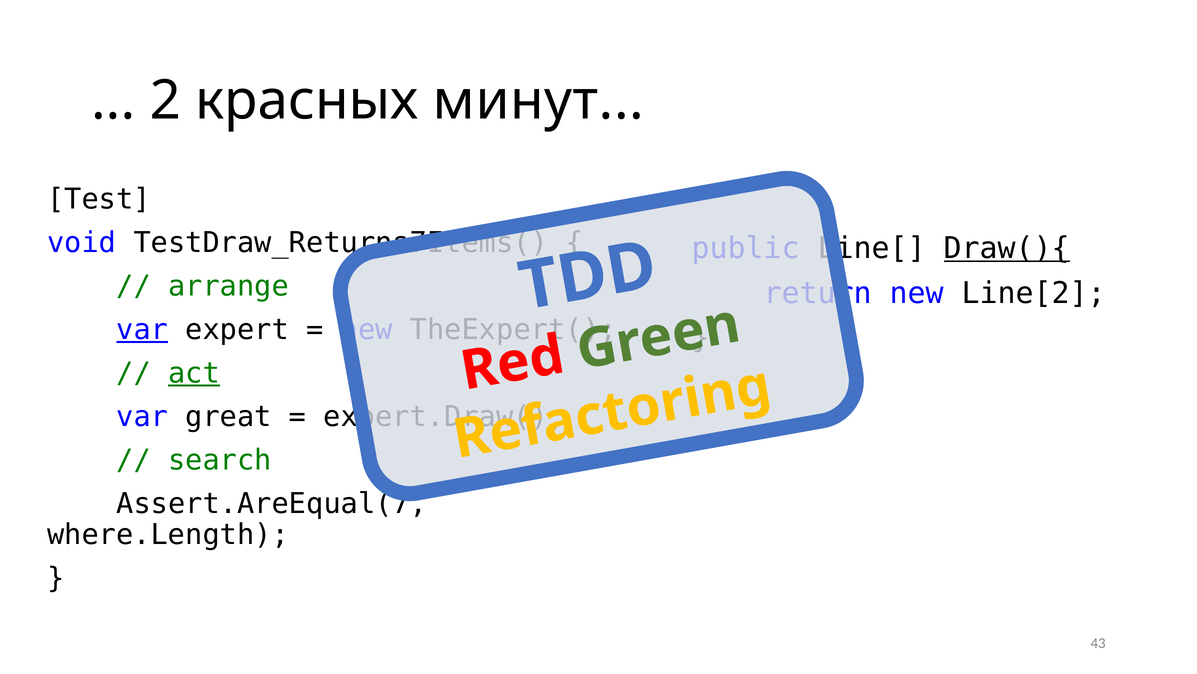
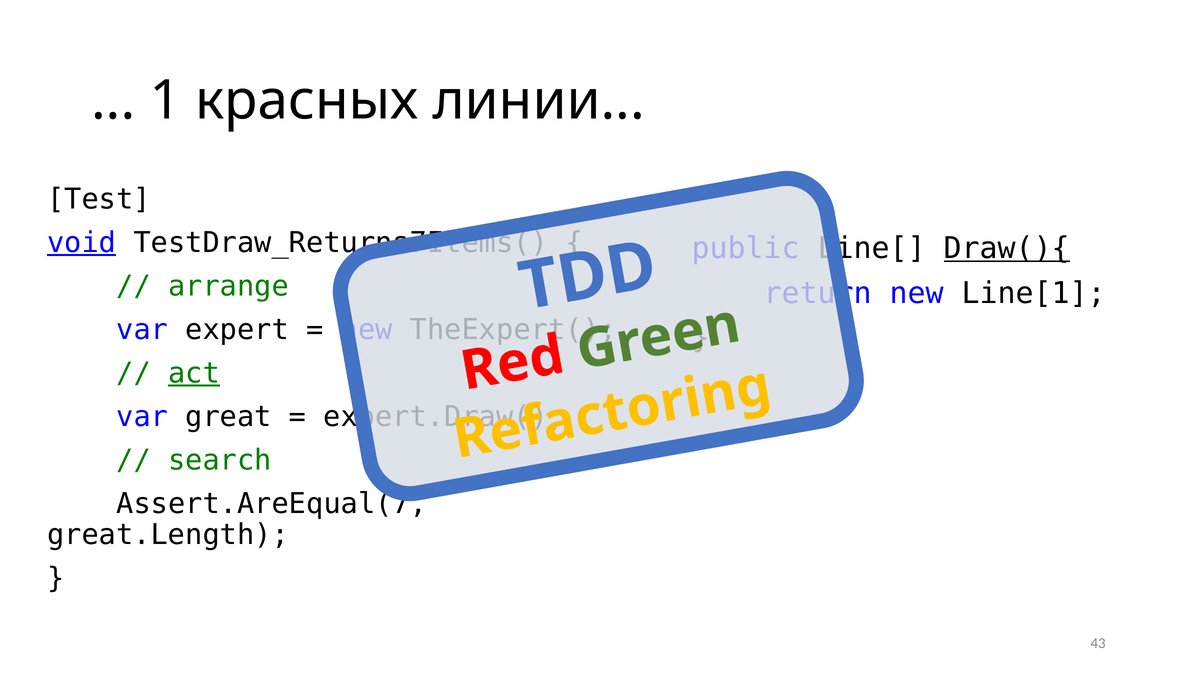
2: 2 -> 1
минут: минут -> линии
void underline: none -> present
Line[2: Line[2 -> Line[1
var at (142, 329) underline: present -> none
where.Length: where.Length -> great.Length
